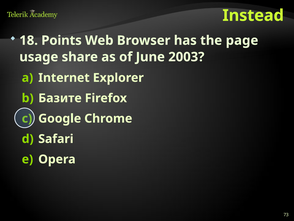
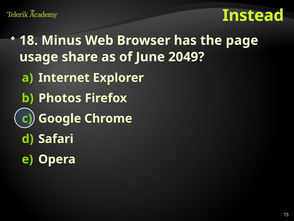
Points: Points -> Minus
2003: 2003 -> 2049
Базите: Базите -> Photos
